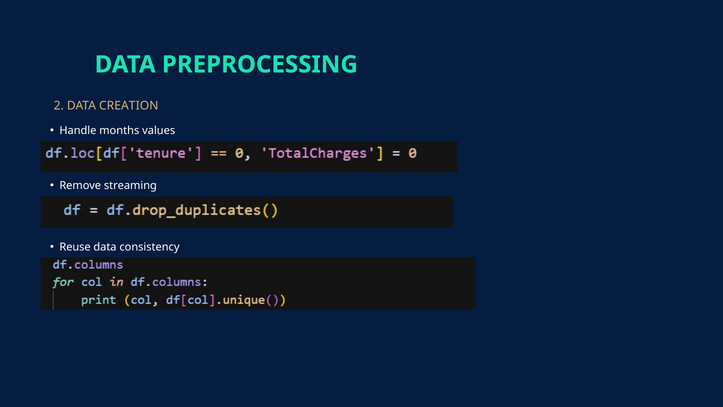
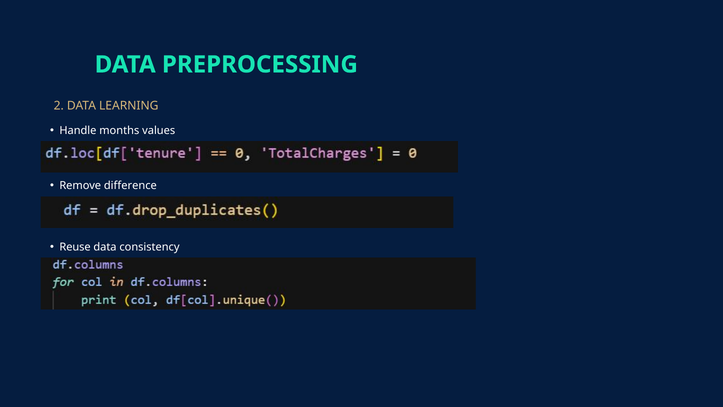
CREATION: CREATION -> LEARNING
streaming: streaming -> difference
